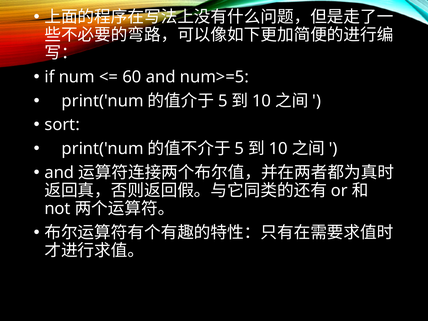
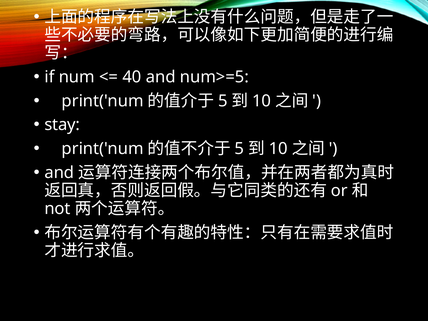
60: 60 -> 40
sort: sort -> stay
